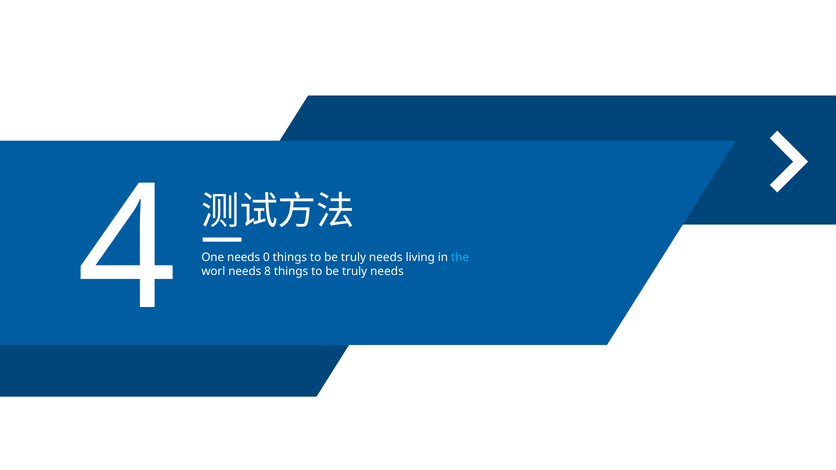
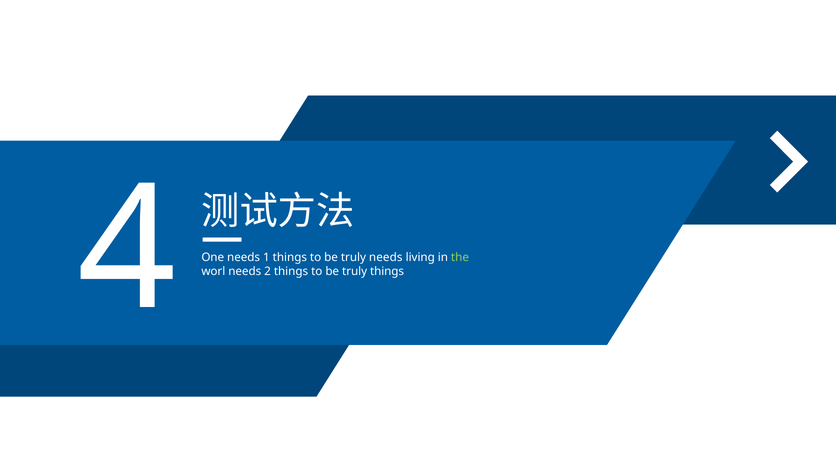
0: 0 -> 1
the colour: light blue -> light green
8: 8 -> 2
needs at (387, 272): needs -> things
